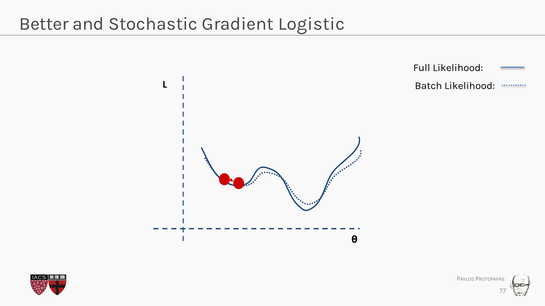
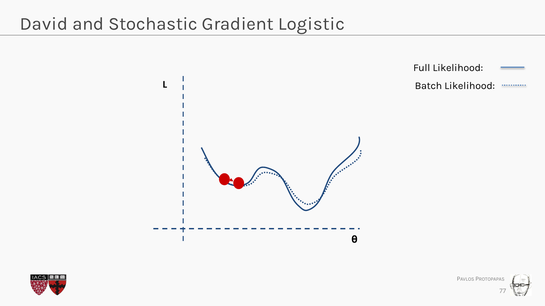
Better: Better -> David
